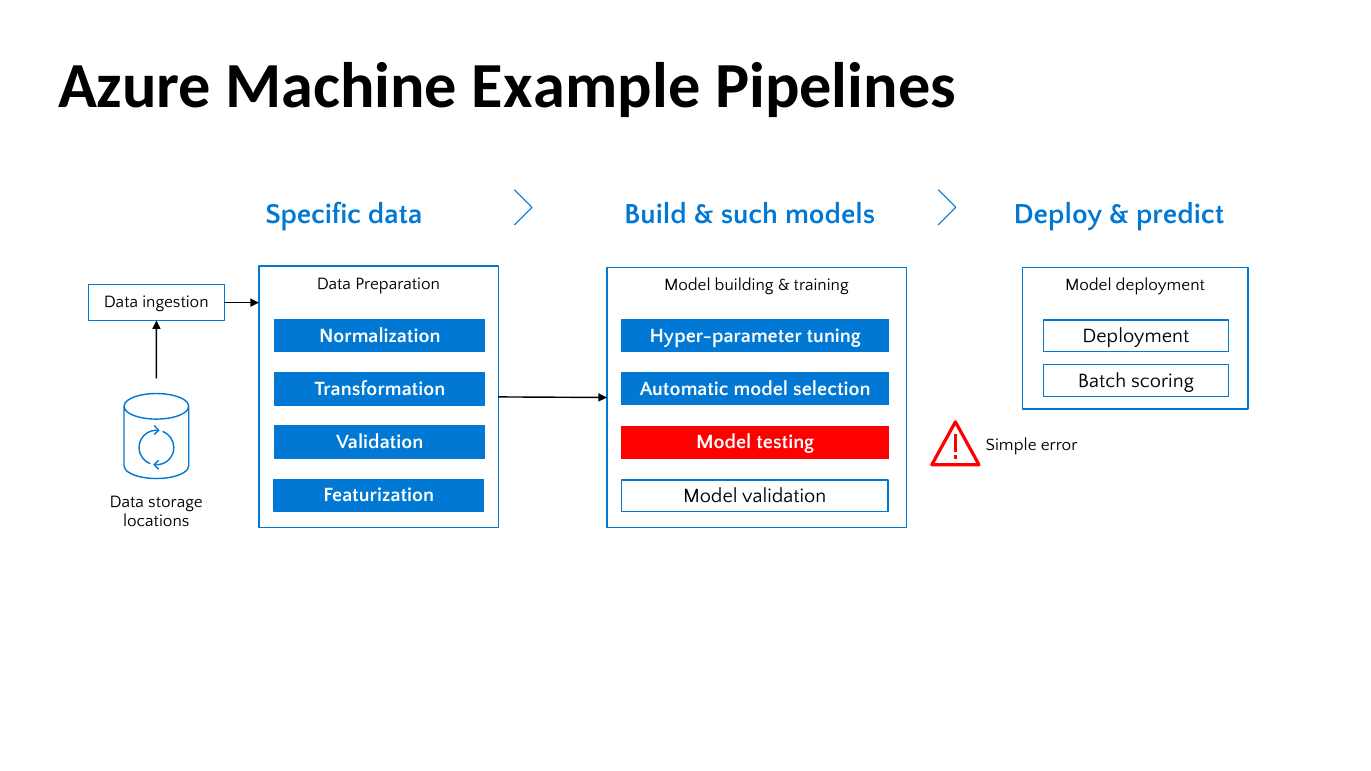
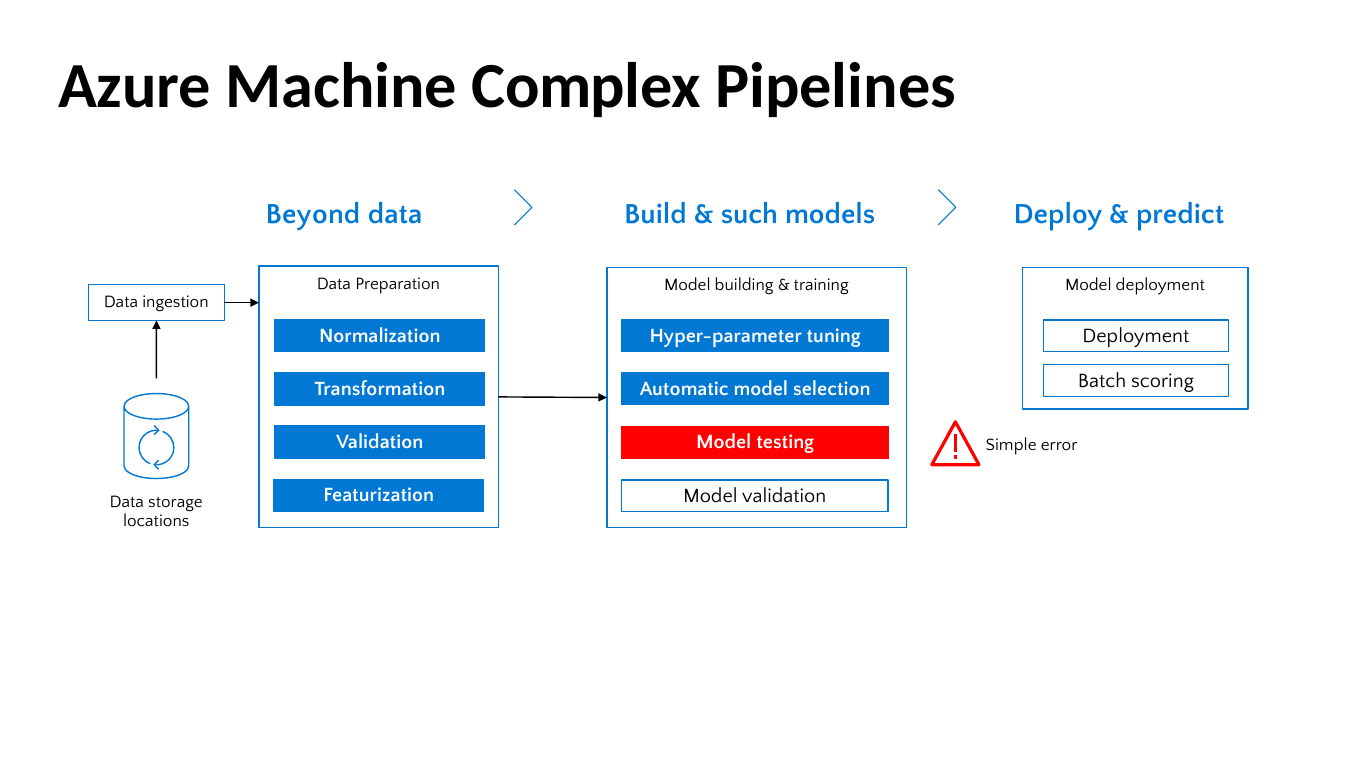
Example: Example -> Complex
Specific: Specific -> Beyond
